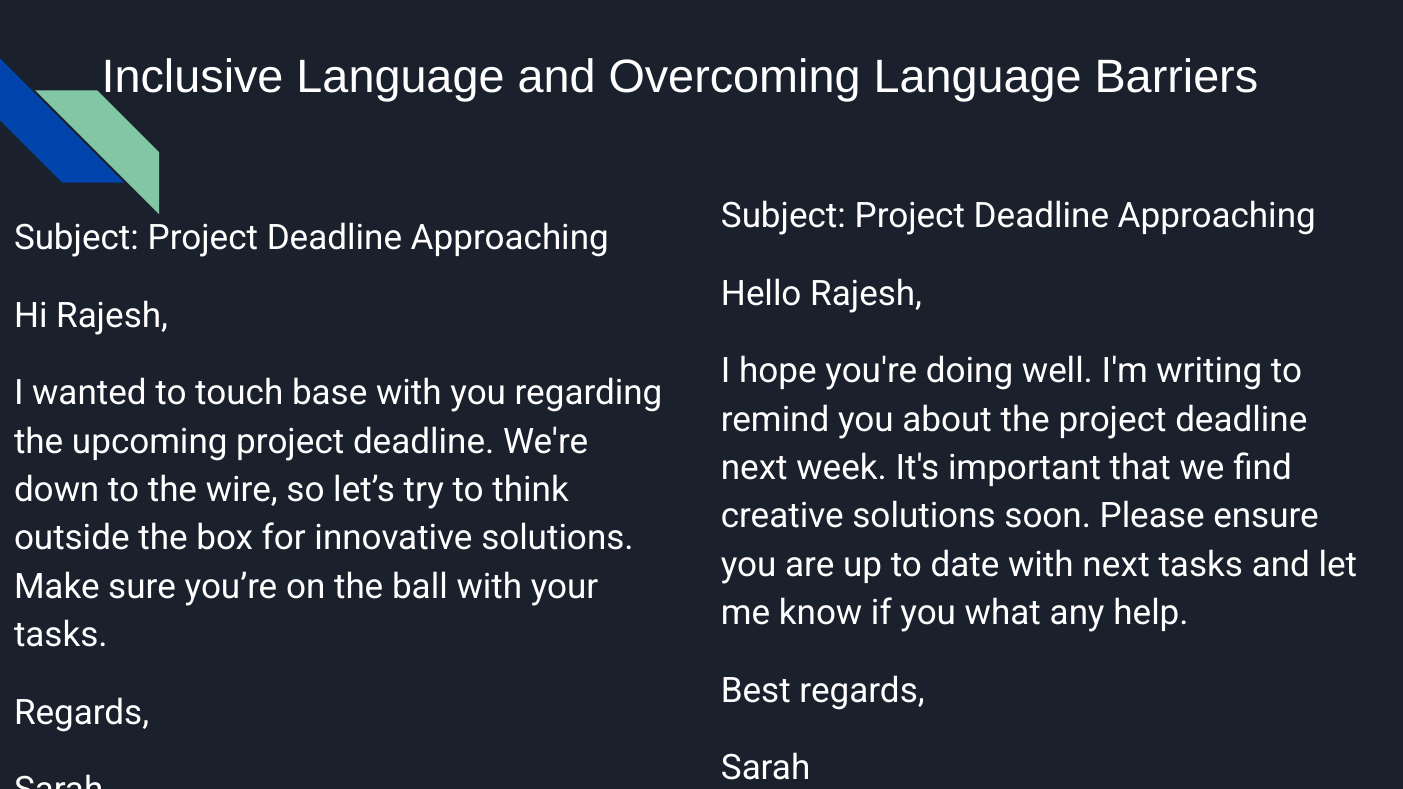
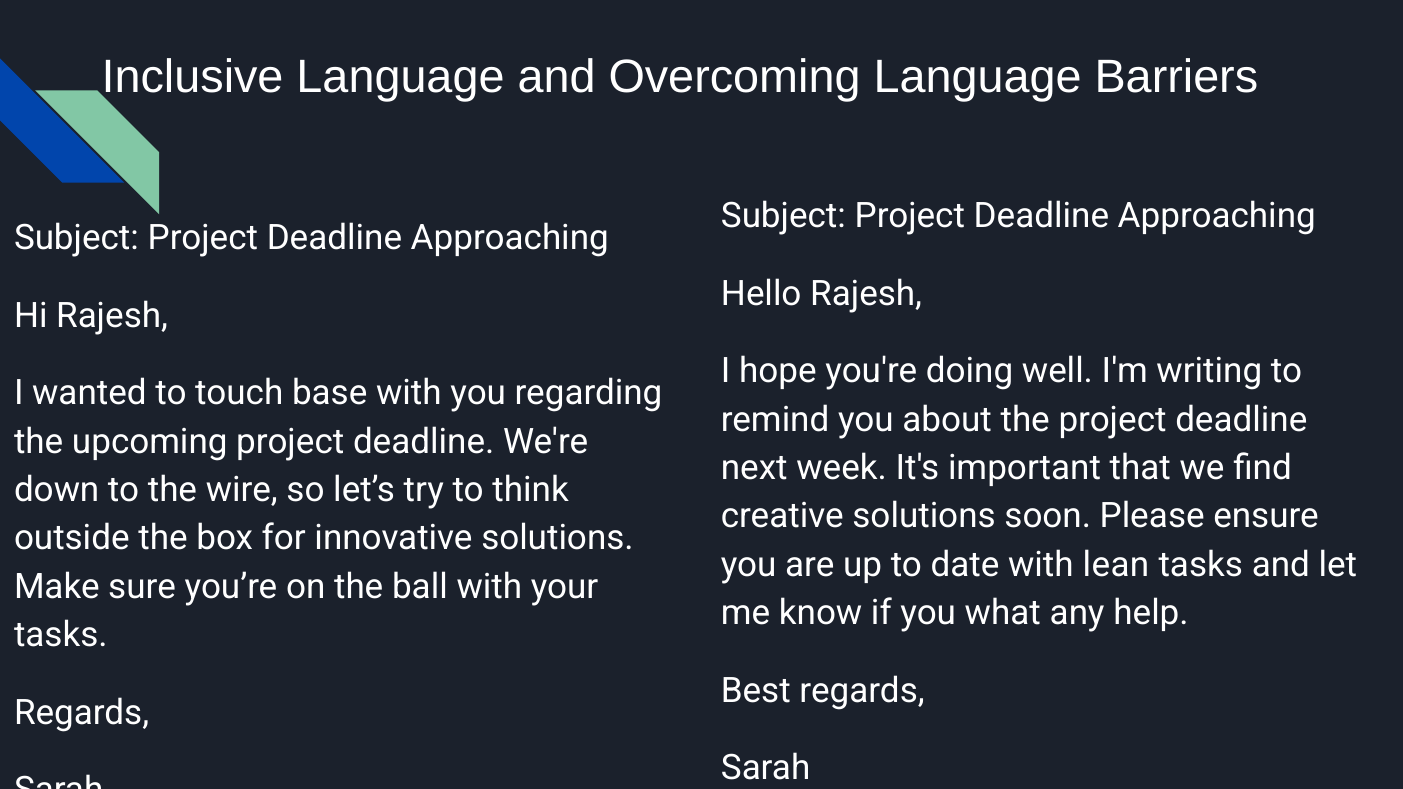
with next: next -> lean
